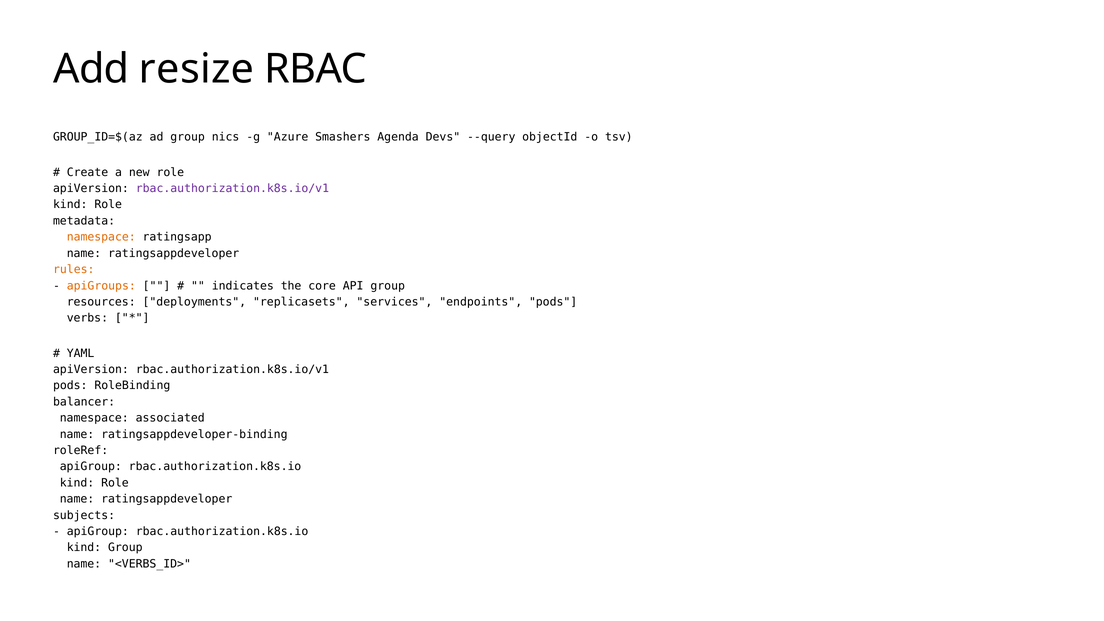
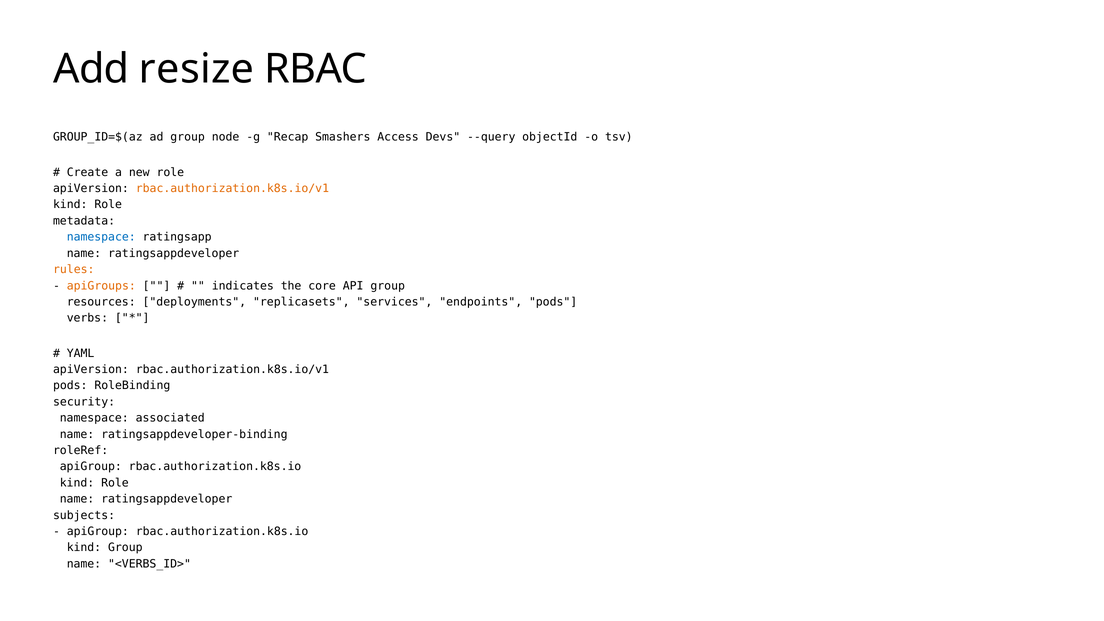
nics: nics -> node
Azure: Azure -> Recap
Agenda: Agenda -> Access
rbac.authorization.k8s.io/v1 at (232, 188) colour: purple -> orange
namespace at (101, 237) colour: orange -> blue
balancer: balancer -> security
